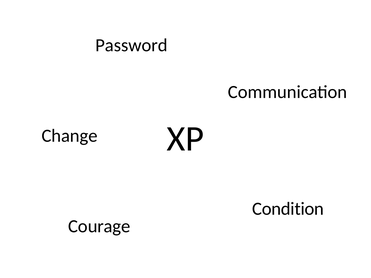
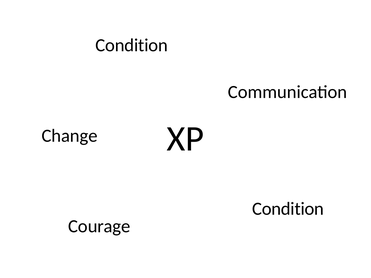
Password at (132, 45): Password -> Condition
